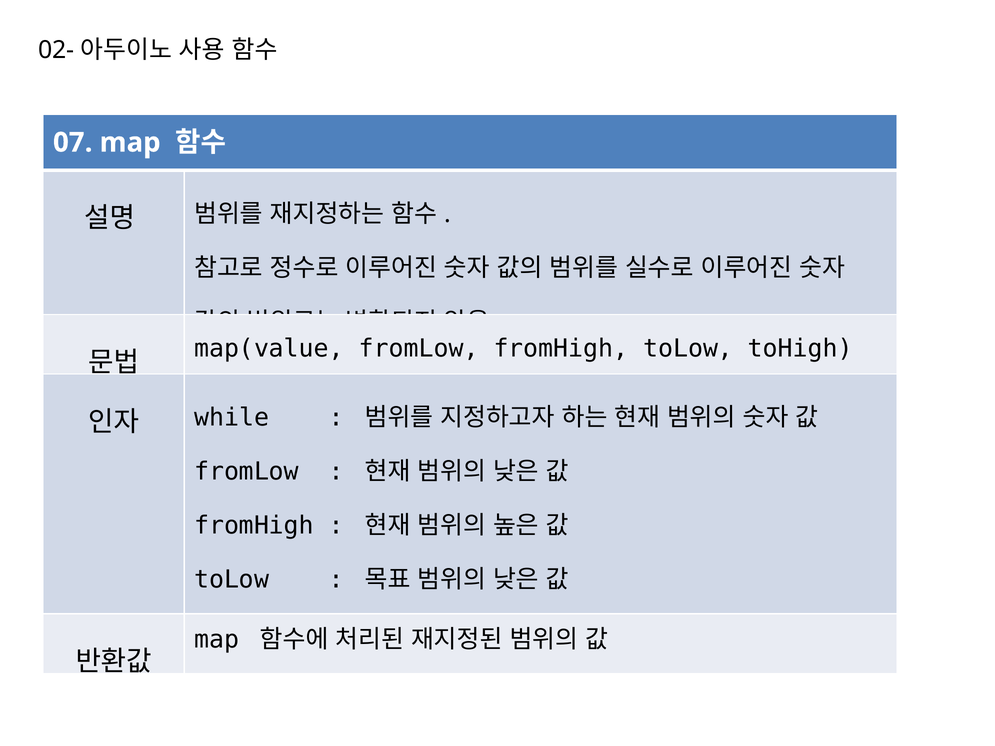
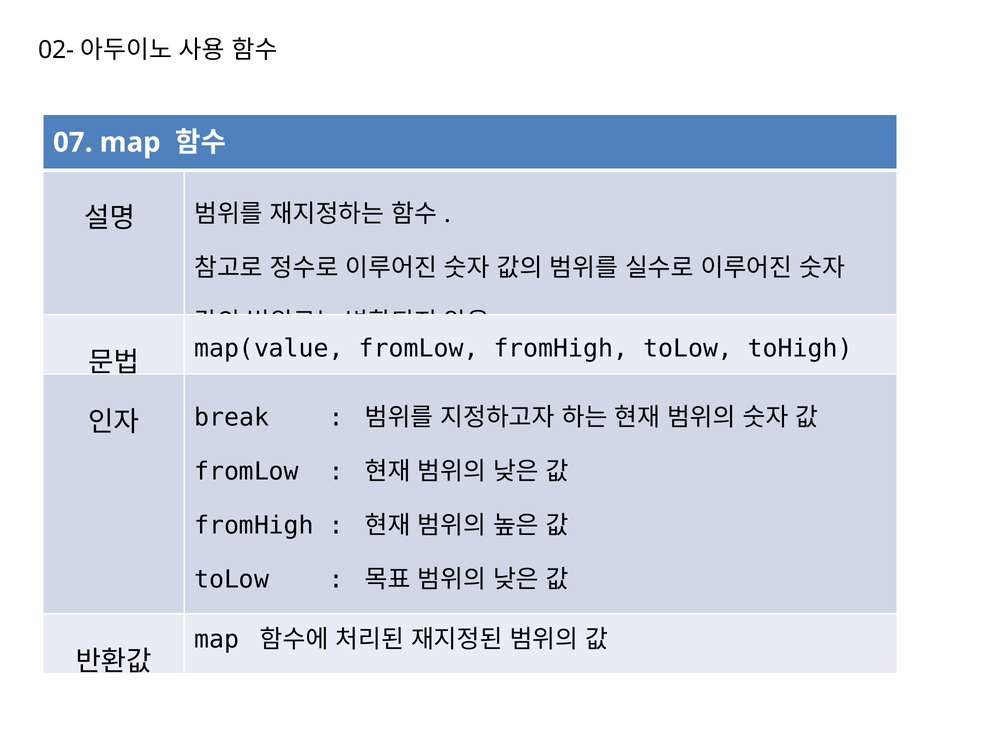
while: while -> break
